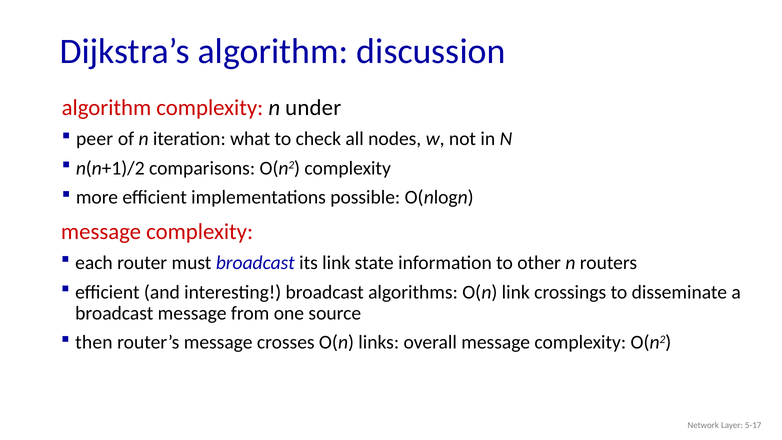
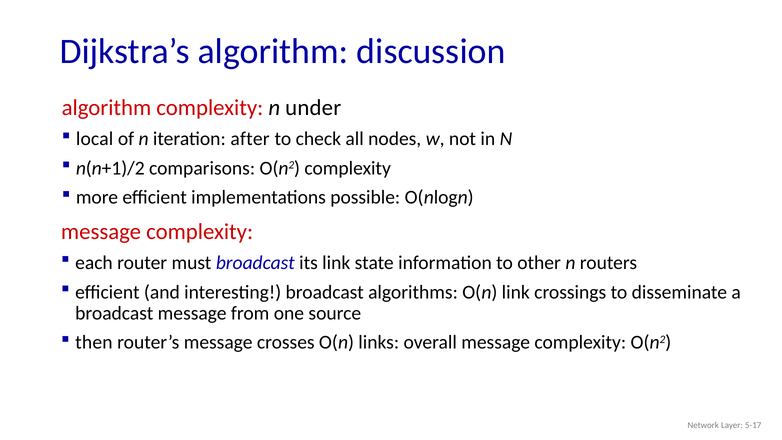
peer: peer -> local
what: what -> after
